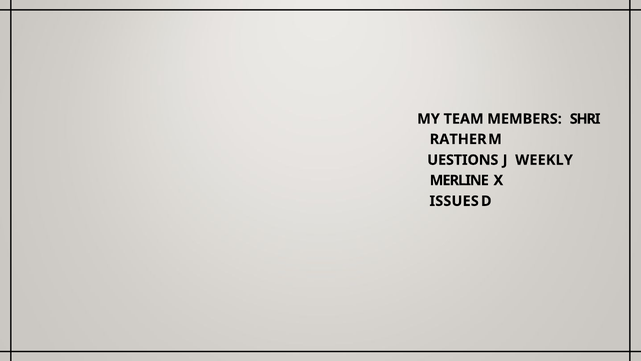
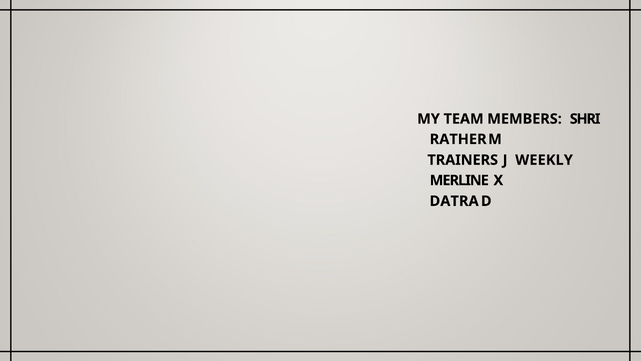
UESTIONS: UESTIONS -> TRAINERS
ISSUES: ISSUES -> DATRA
